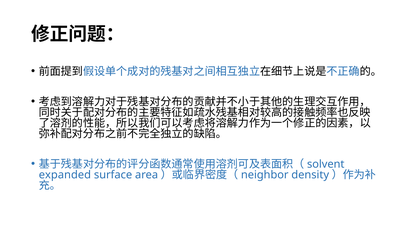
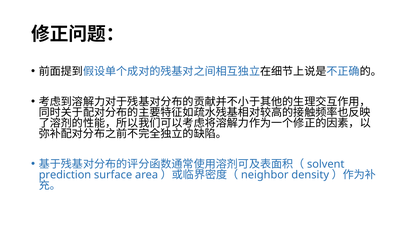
expanded: expanded -> prediction
